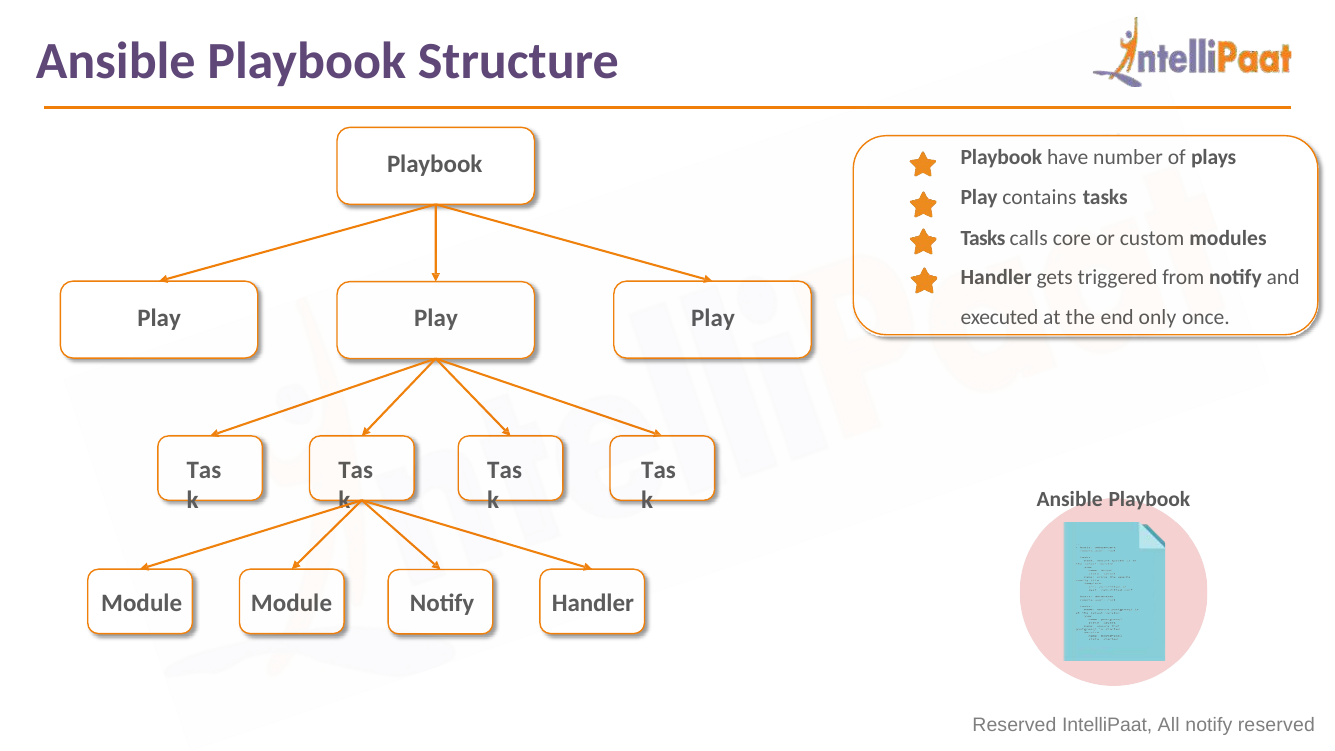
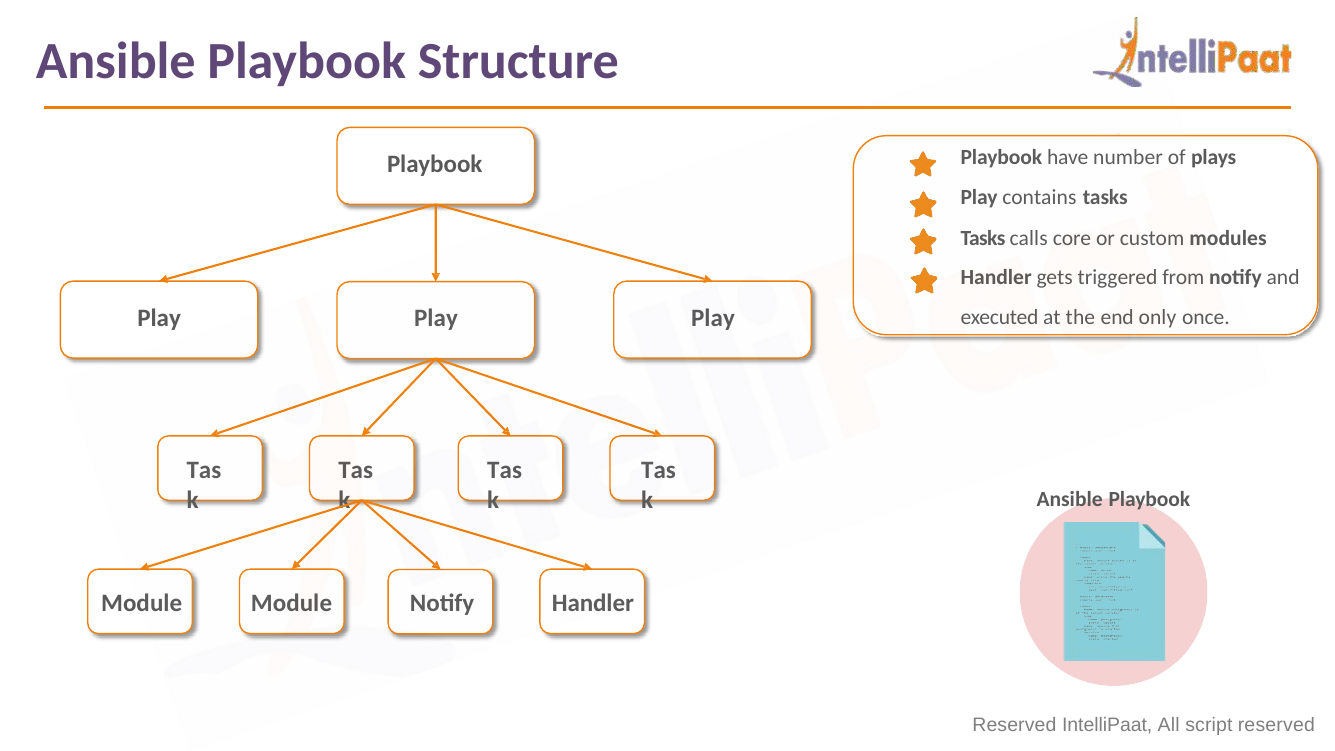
All notify: notify -> script
